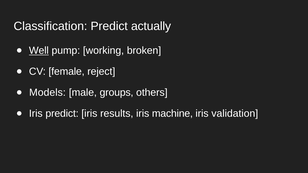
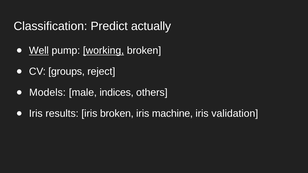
working underline: none -> present
female: female -> groups
groups: groups -> indices
Iris predict: predict -> results
iris results: results -> broken
